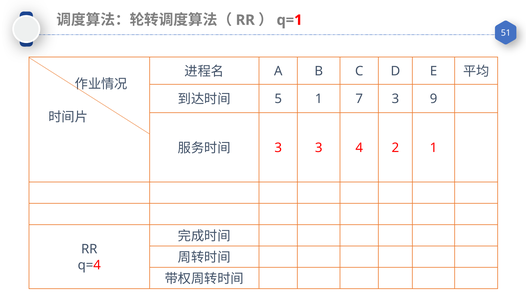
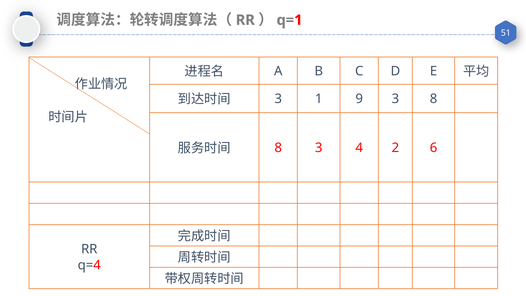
5 at (278, 99): 5 -> 3
7: 7 -> 9
3 9: 9 -> 8
3 at (278, 148): 3 -> 8
2 1: 1 -> 6
